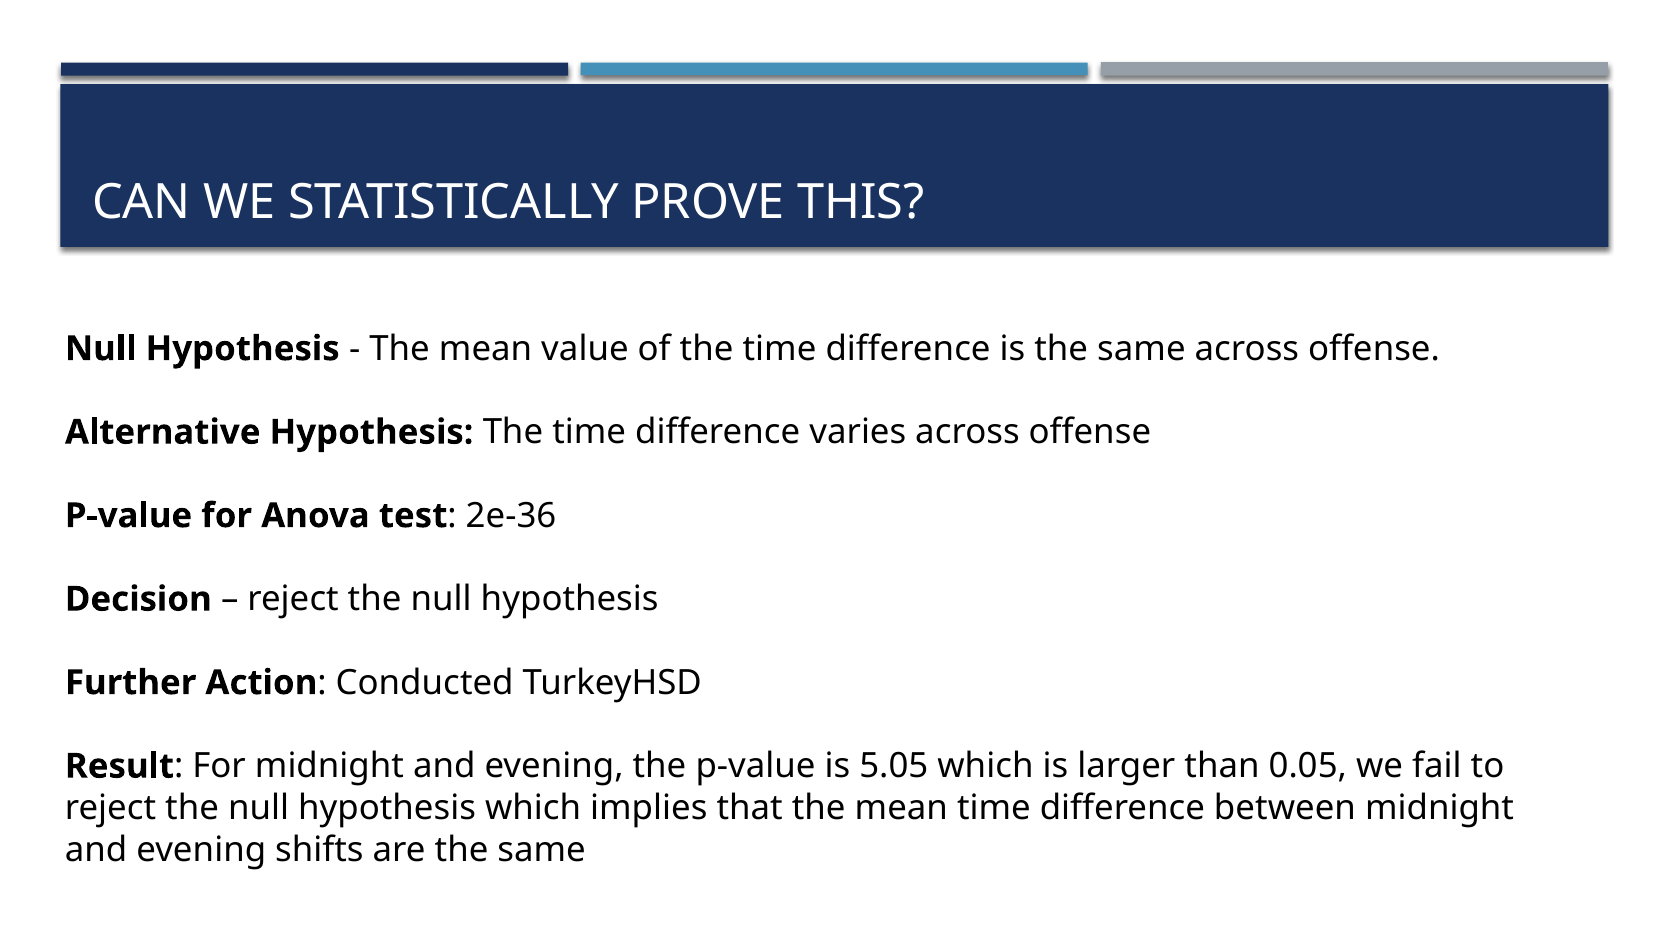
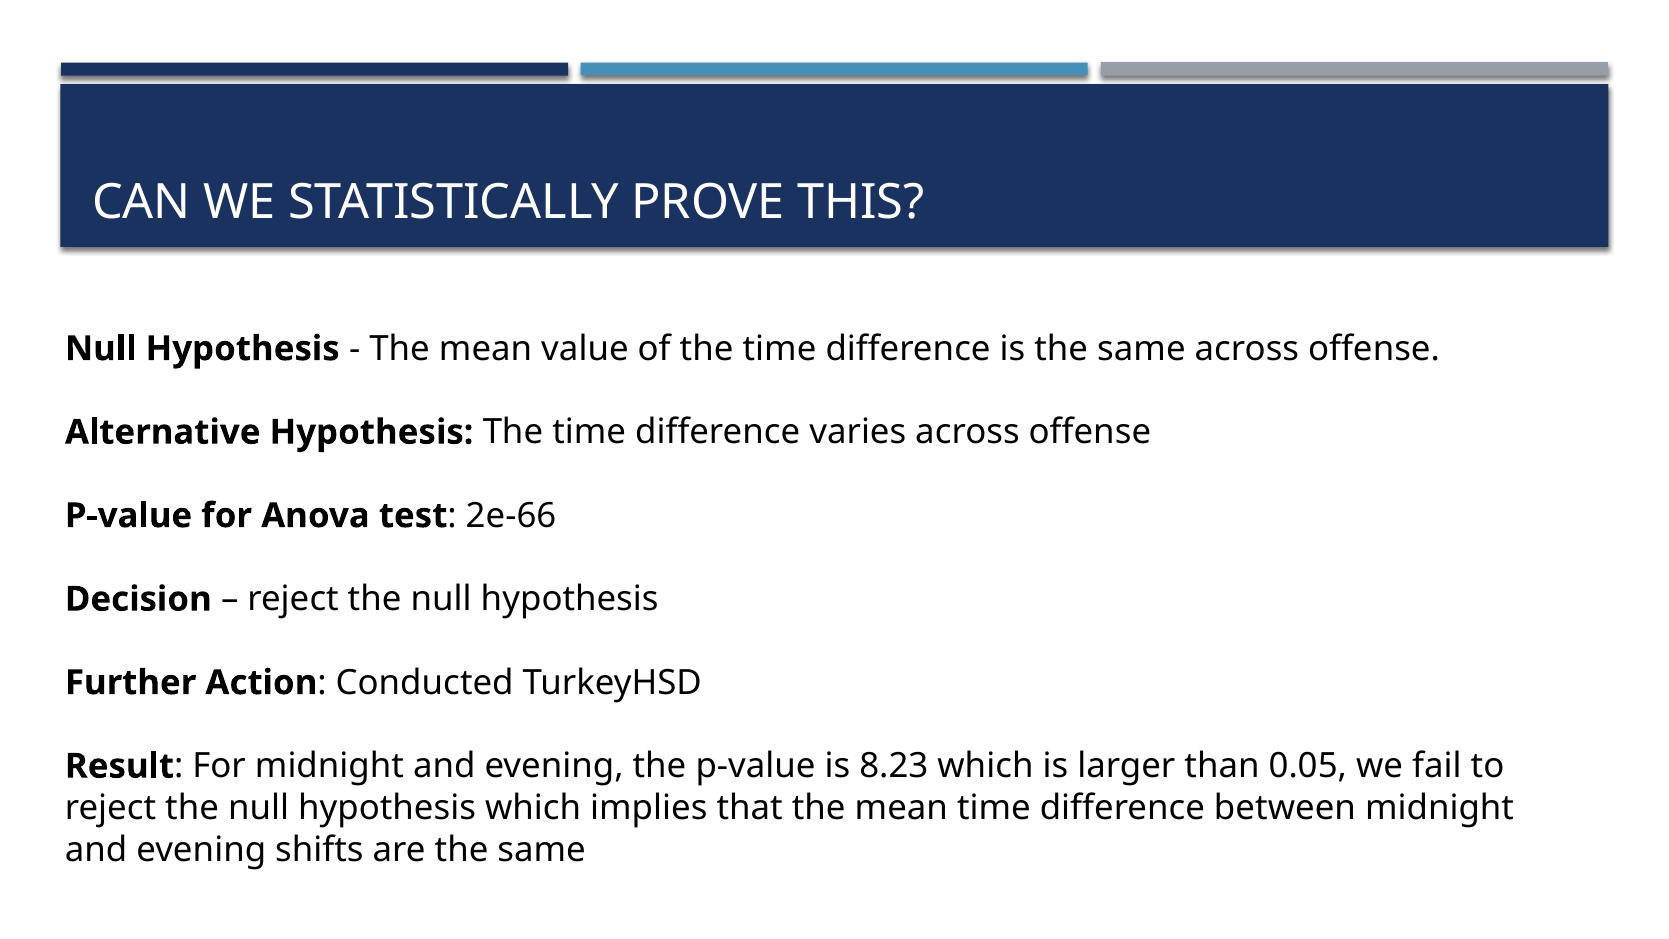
2e-36: 2e-36 -> 2e-66
5.05: 5.05 -> 8.23
